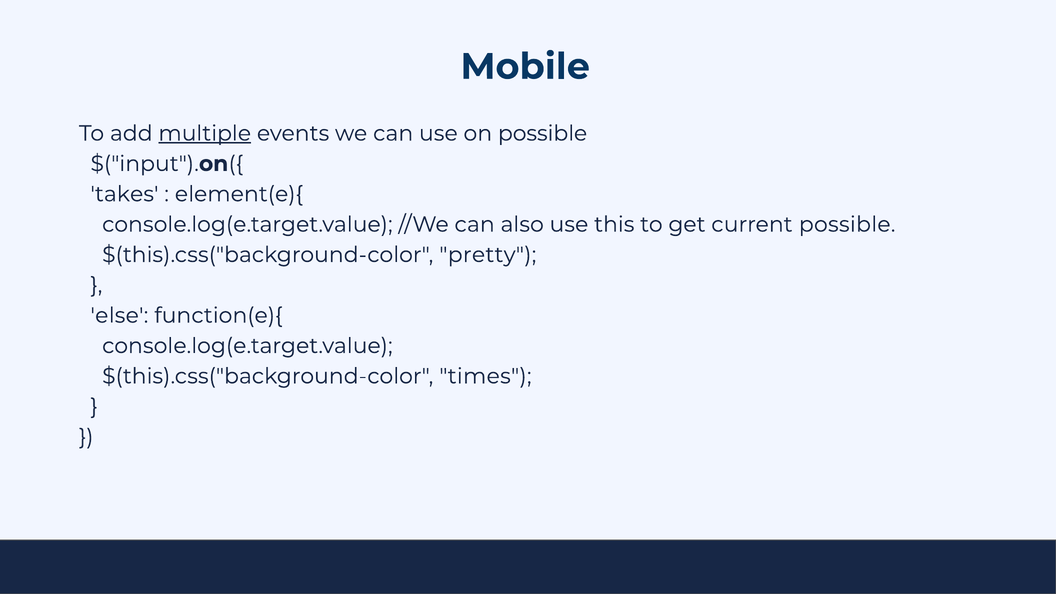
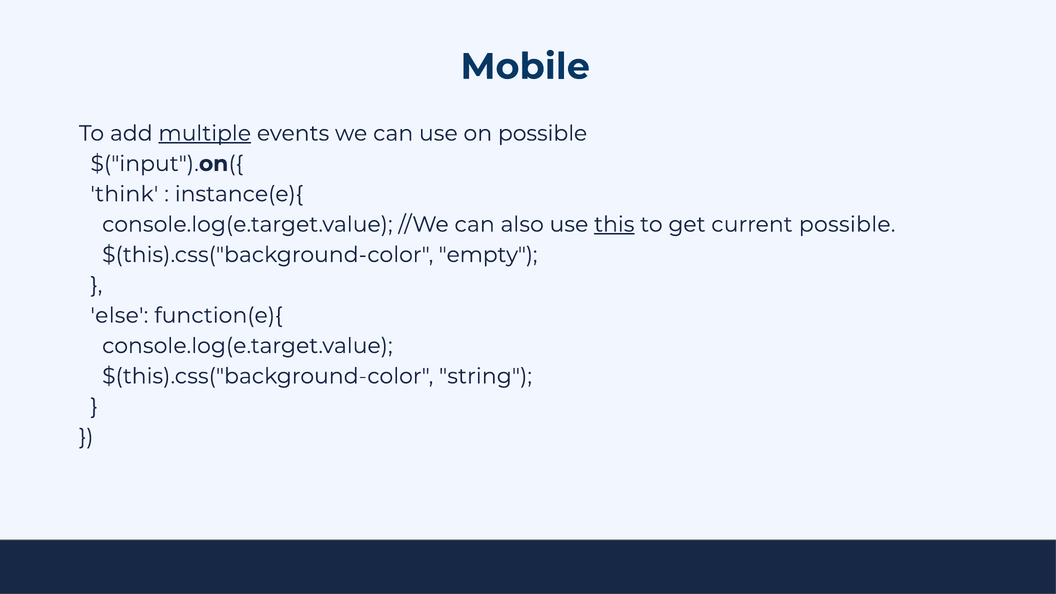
takes: takes -> think
element(e){: element(e){ -> instance(e){
this underline: none -> present
pretty: pretty -> empty
times: times -> string
